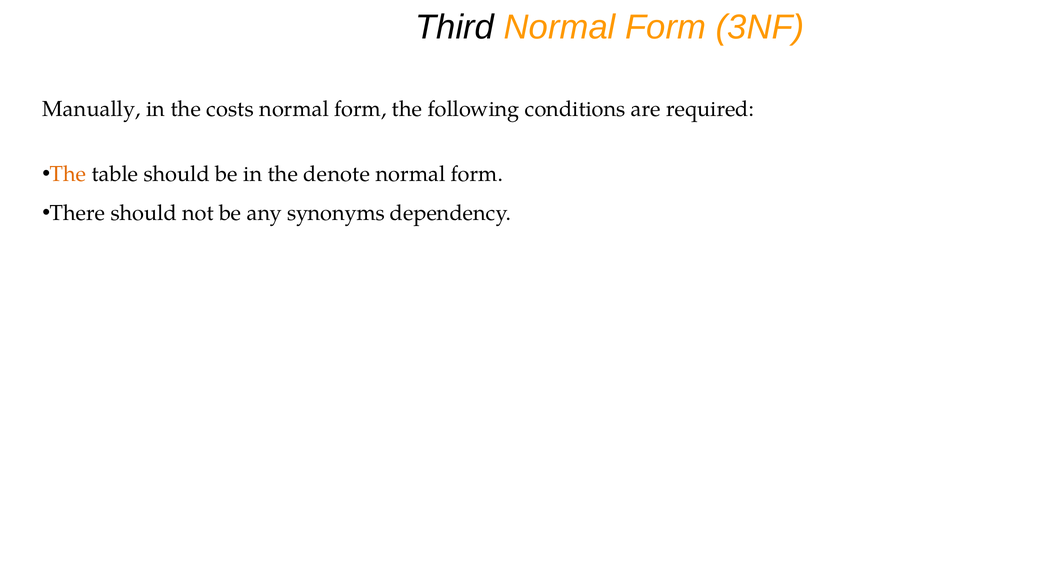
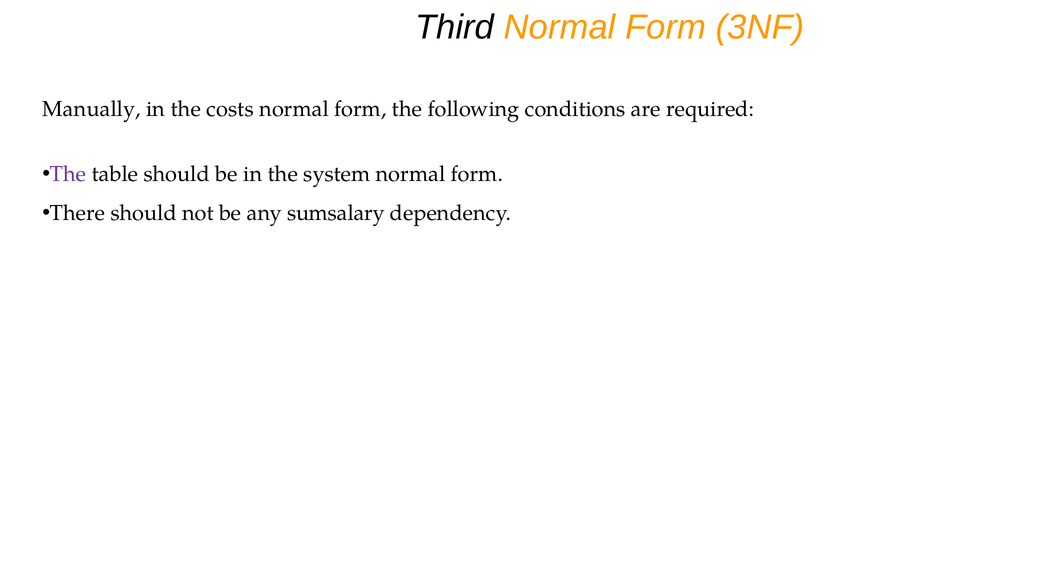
The at (68, 174) colour: orange -> purple
denote: denote -> system
synonyms: synonyms -> sumsalary
